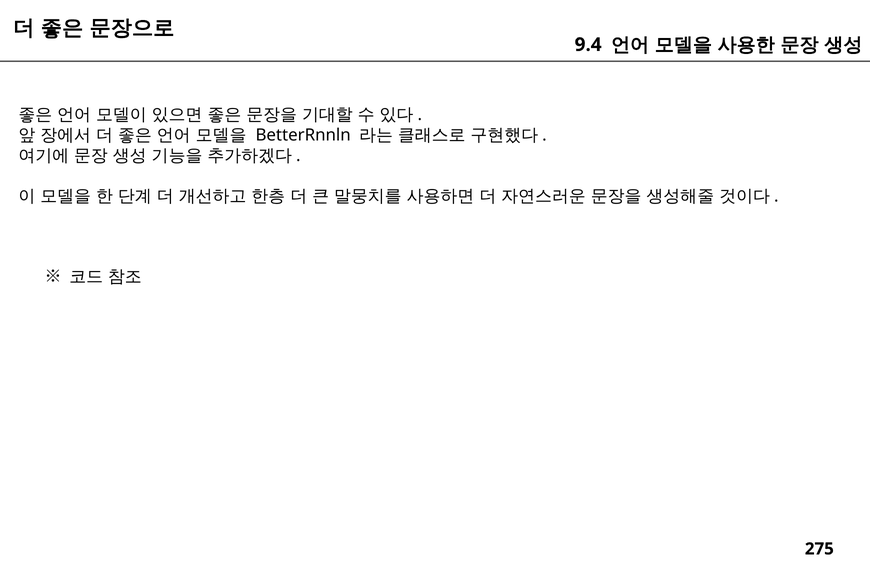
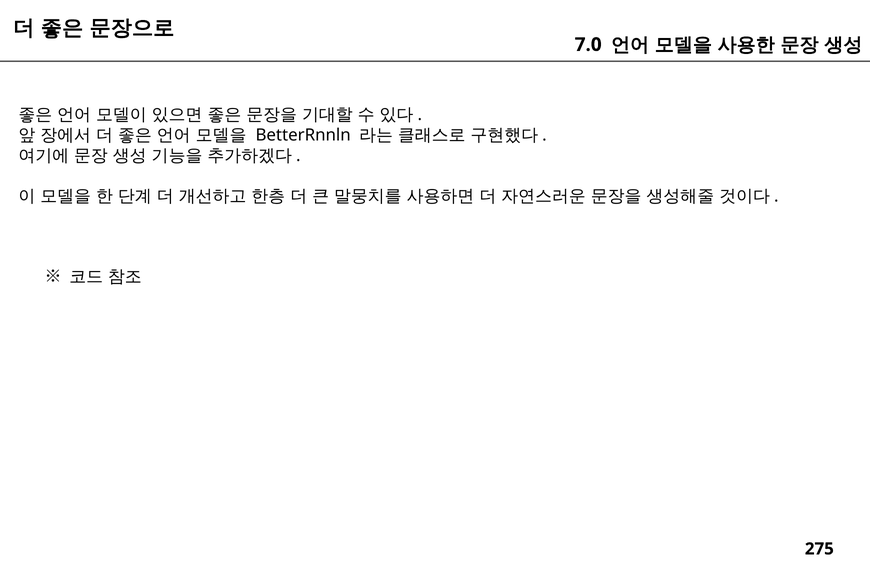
9.4: 9.4 -> 7.0
